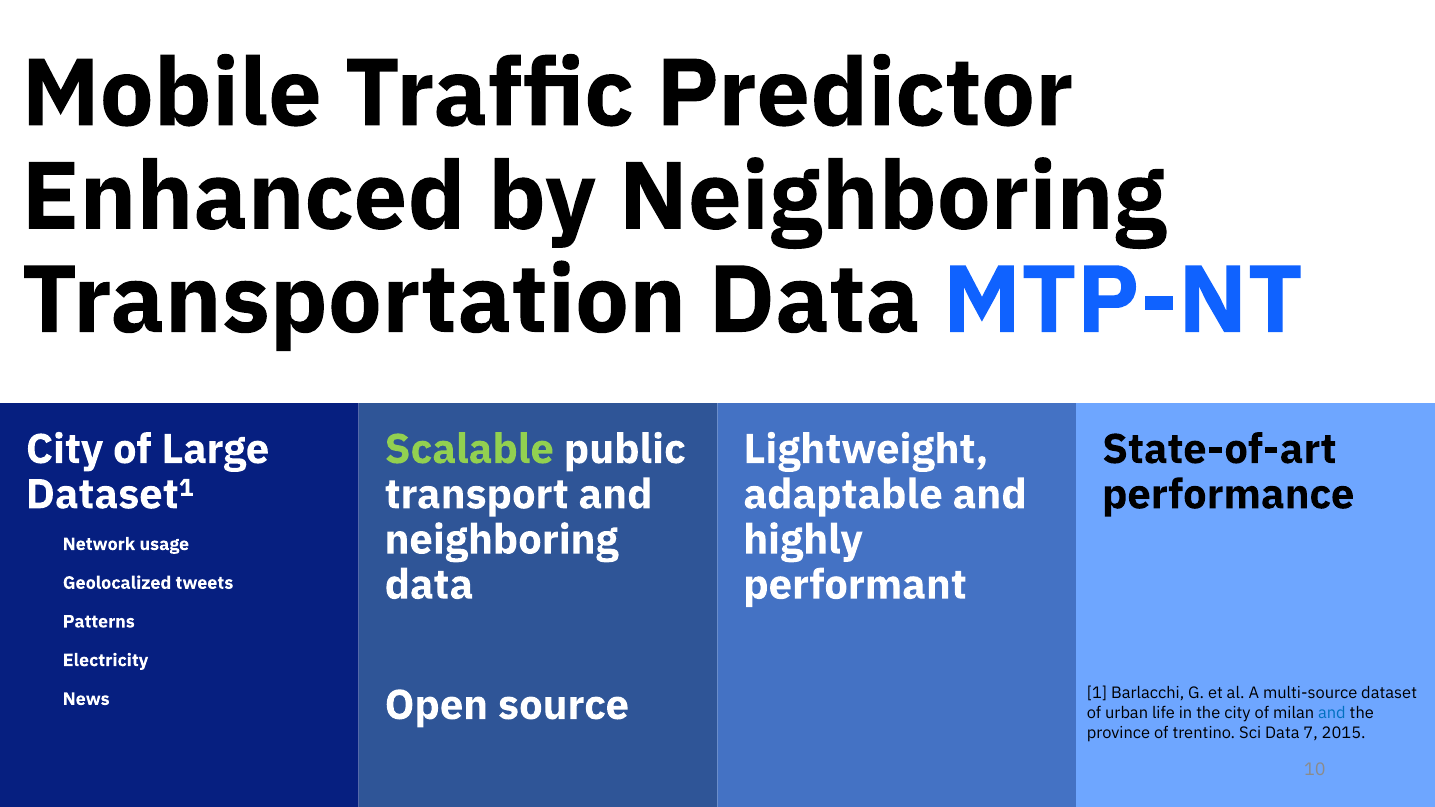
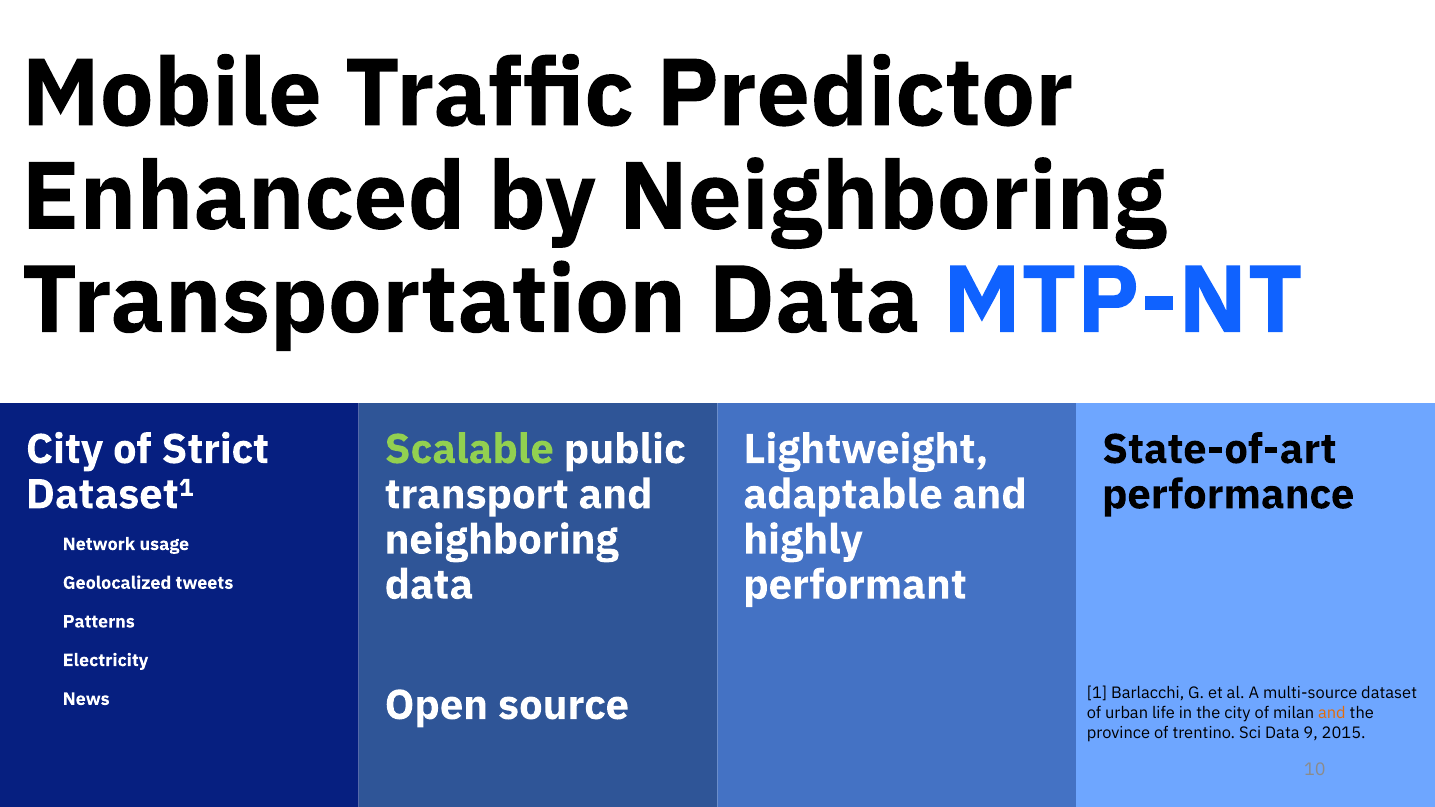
Large: Large -> Strict
and at (1332, 713) colour: blue -> orange
7: 7 -> 9
